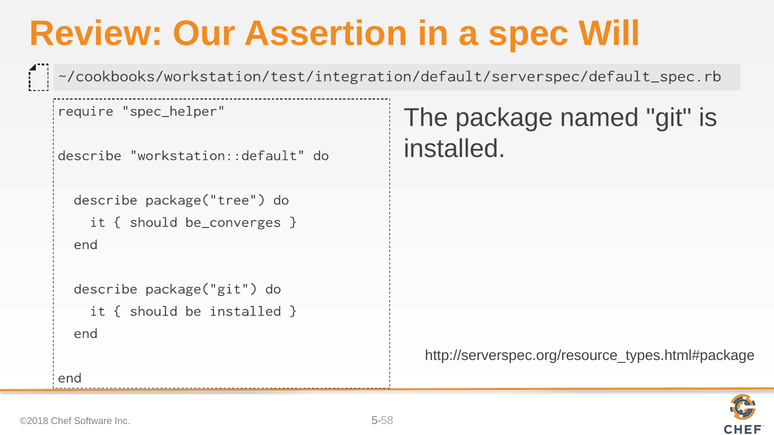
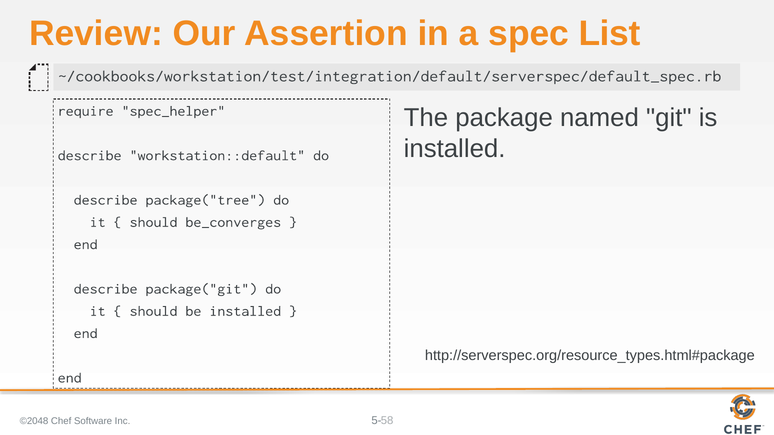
Will: Will -> List
©2018: ©2018 -> ©2048
